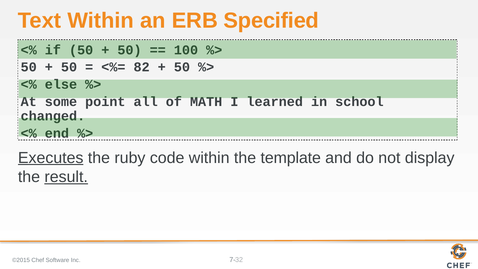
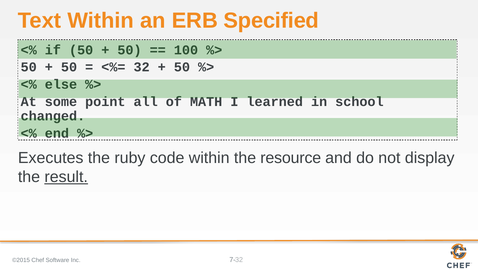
82 at (142, 67): 82 -> 32
Executes underline: present -> none
template: template -> resource
